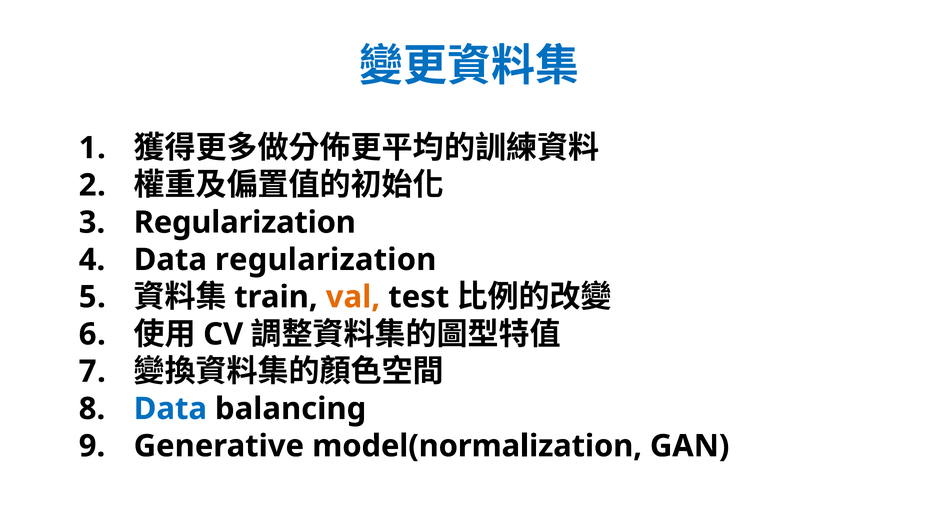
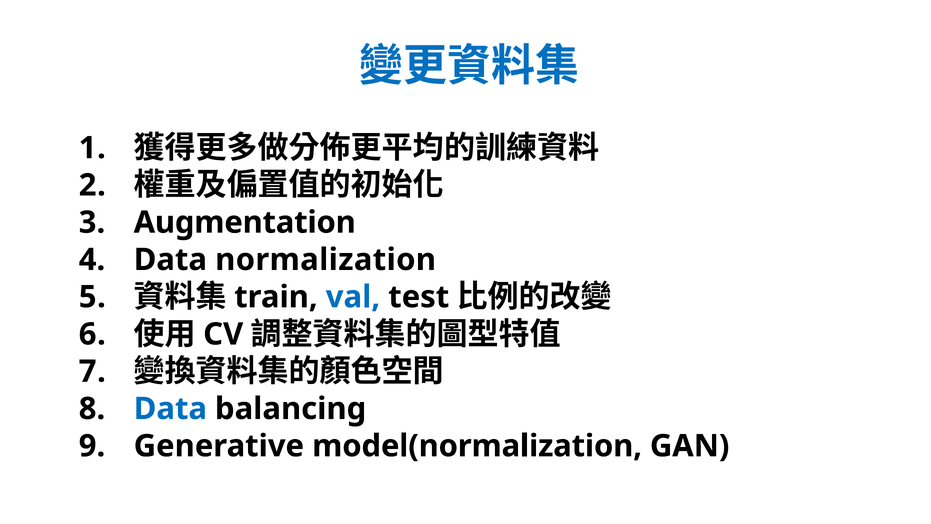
Regularization at (245, 222): Regularization -> Augmentation
Data regularization: regularization -> normalization
val colour: orange -> blue
